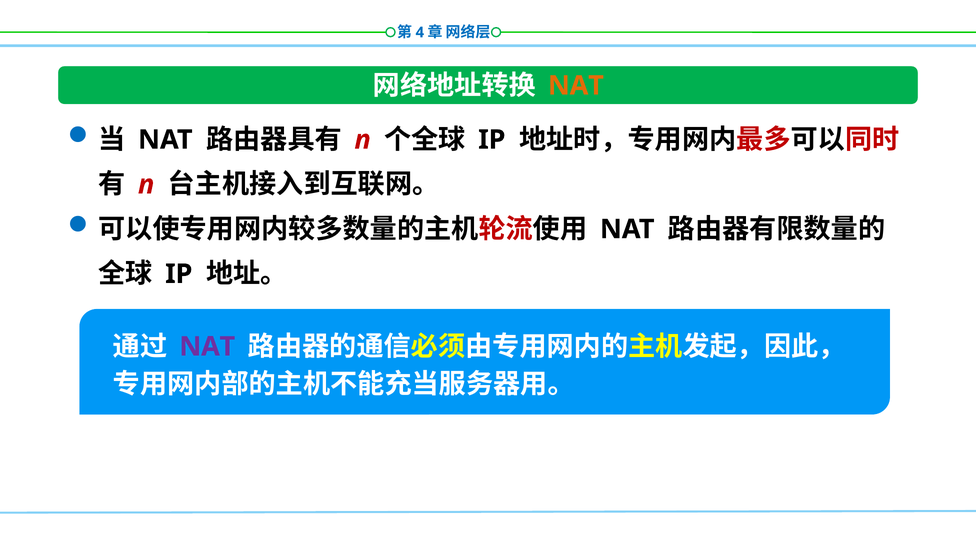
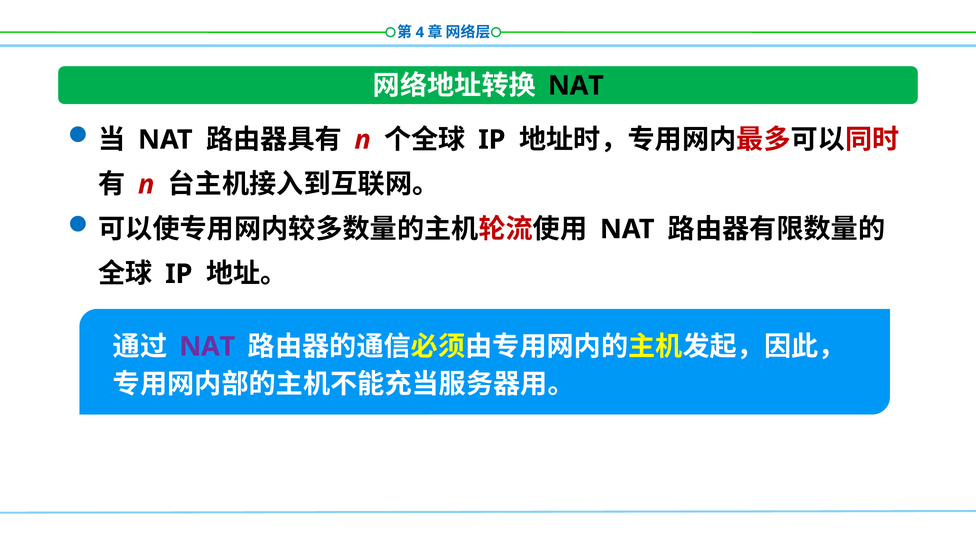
NAT at (576, 86) colour: orange -> black
